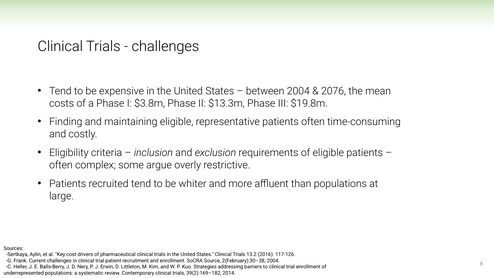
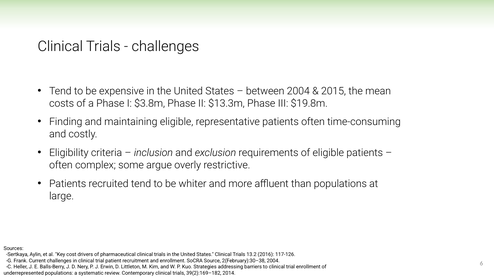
2076: 2076 -> 2015
